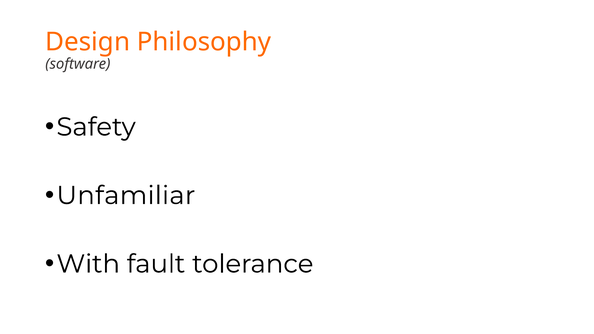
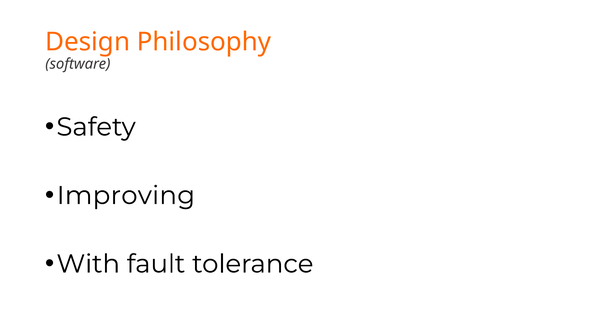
Unfamiliar: Unfamiliar -> Improving
